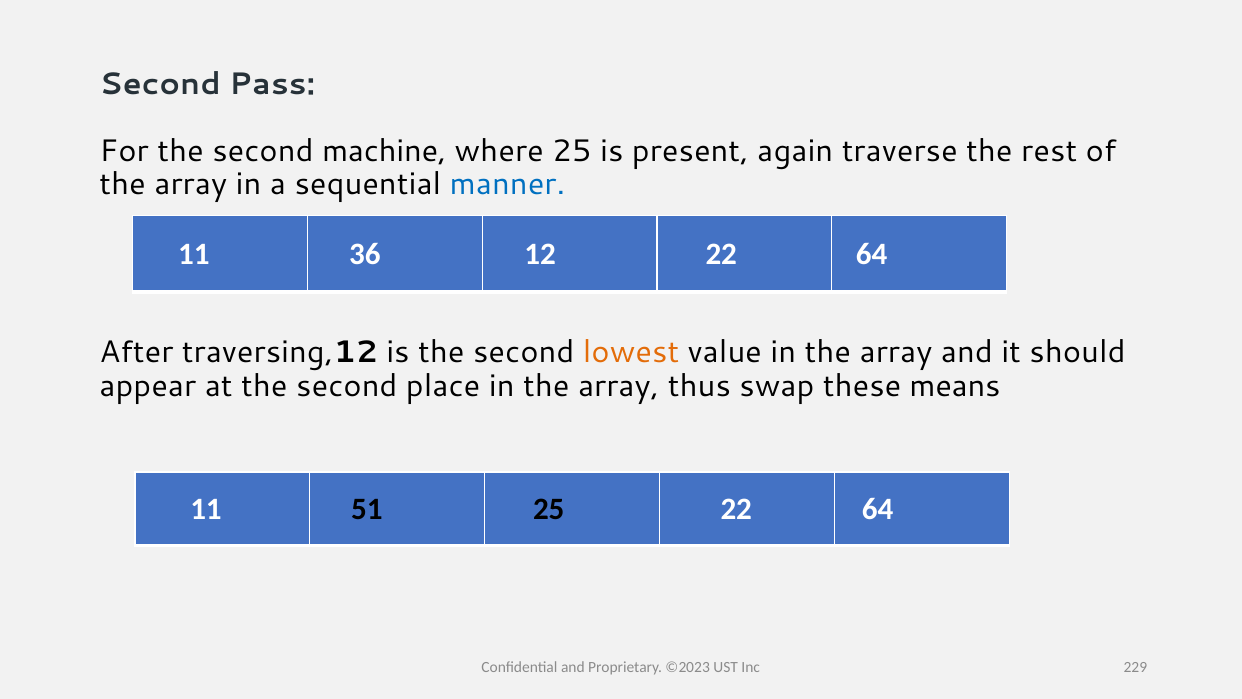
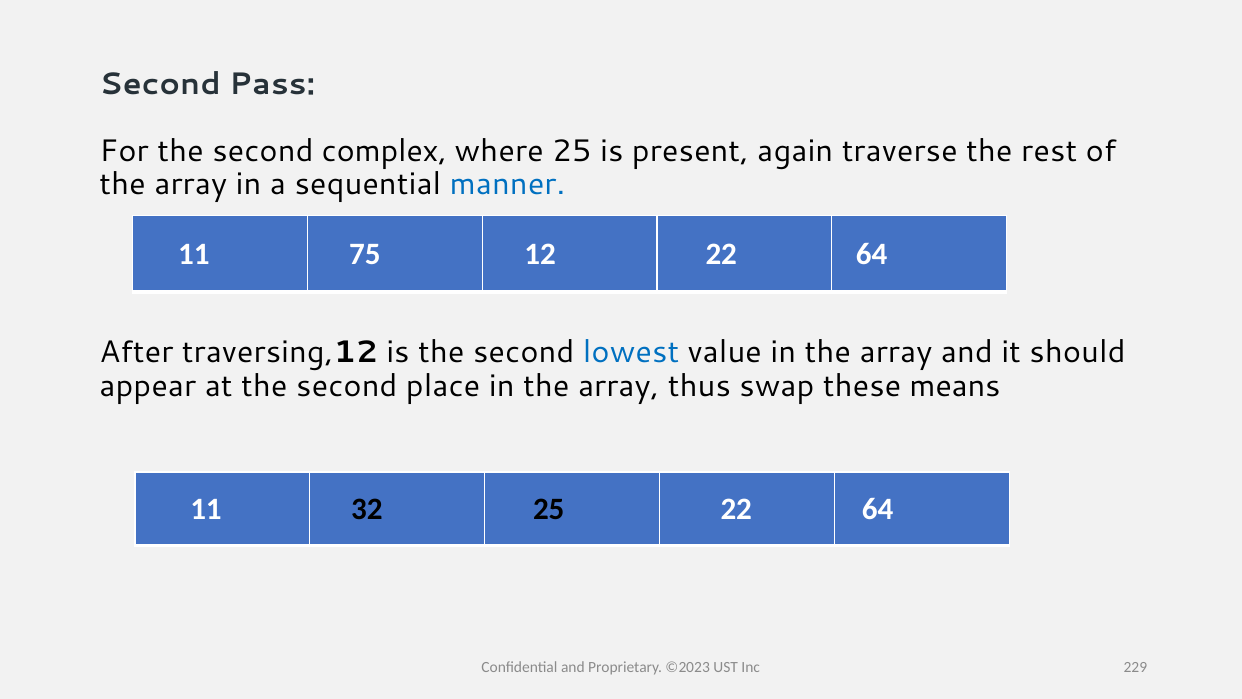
machine: machine -> complex
36: 36 -> 75
lowest colour: orange -> blue
51: 51 -> 32
